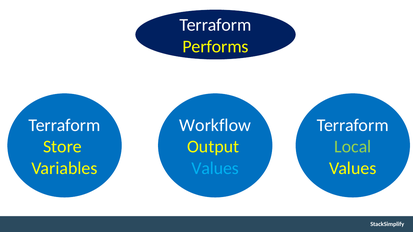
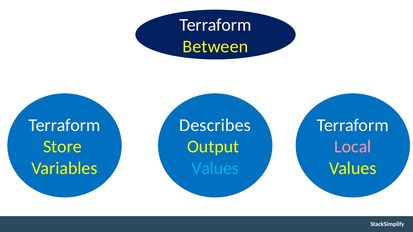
Performs: Performs -> Between
Workflow: Workflow -> Describes
Local colour: light green -> pink
